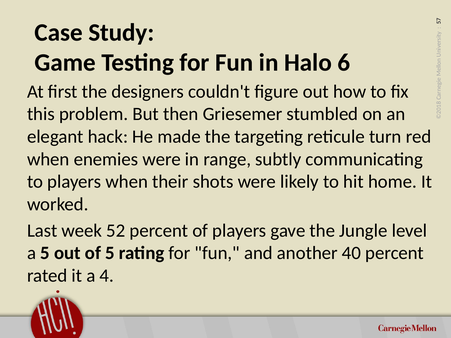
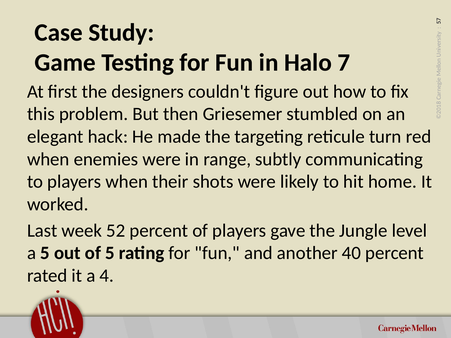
Halo 6: 6 -> 7
